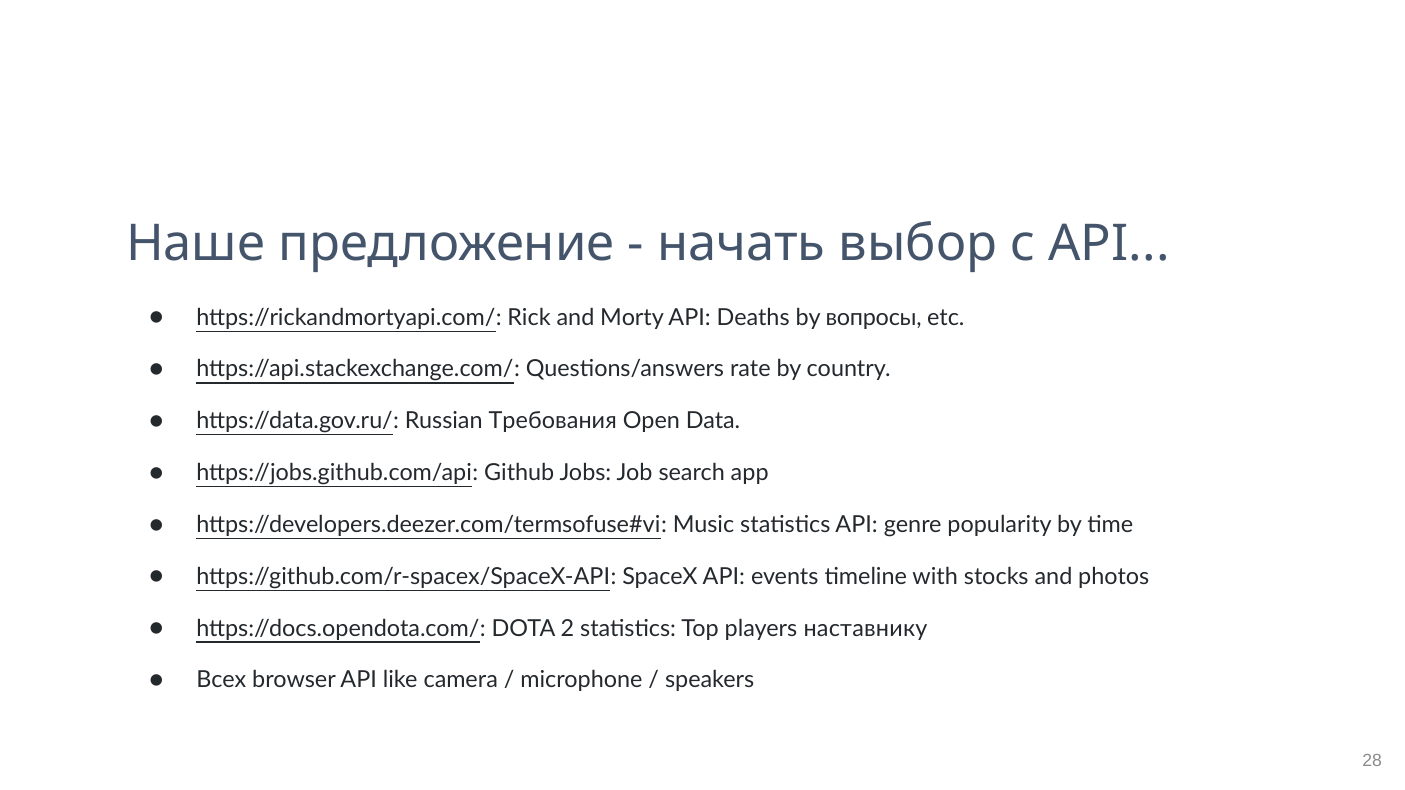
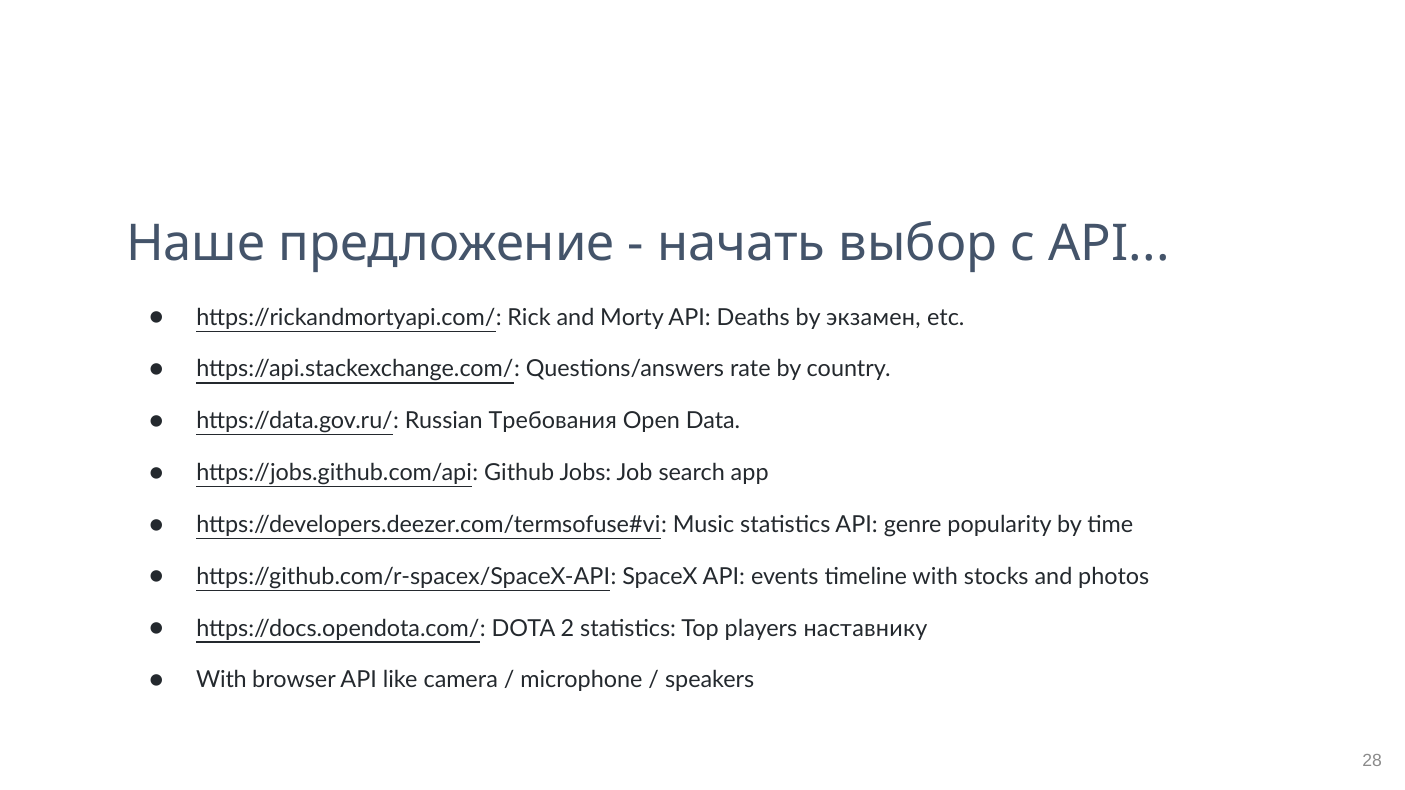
вопросы: вопросы -> экзамен
Всех at (221, 680): Всех -> With
